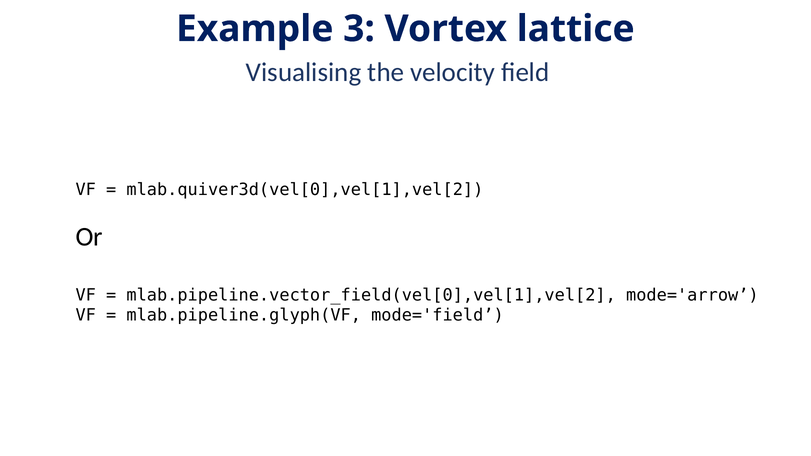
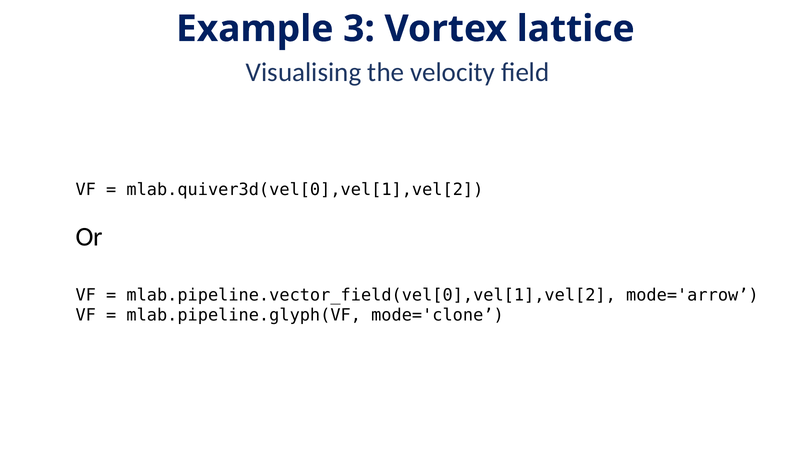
mode='field: mode='field -> mode='clone
